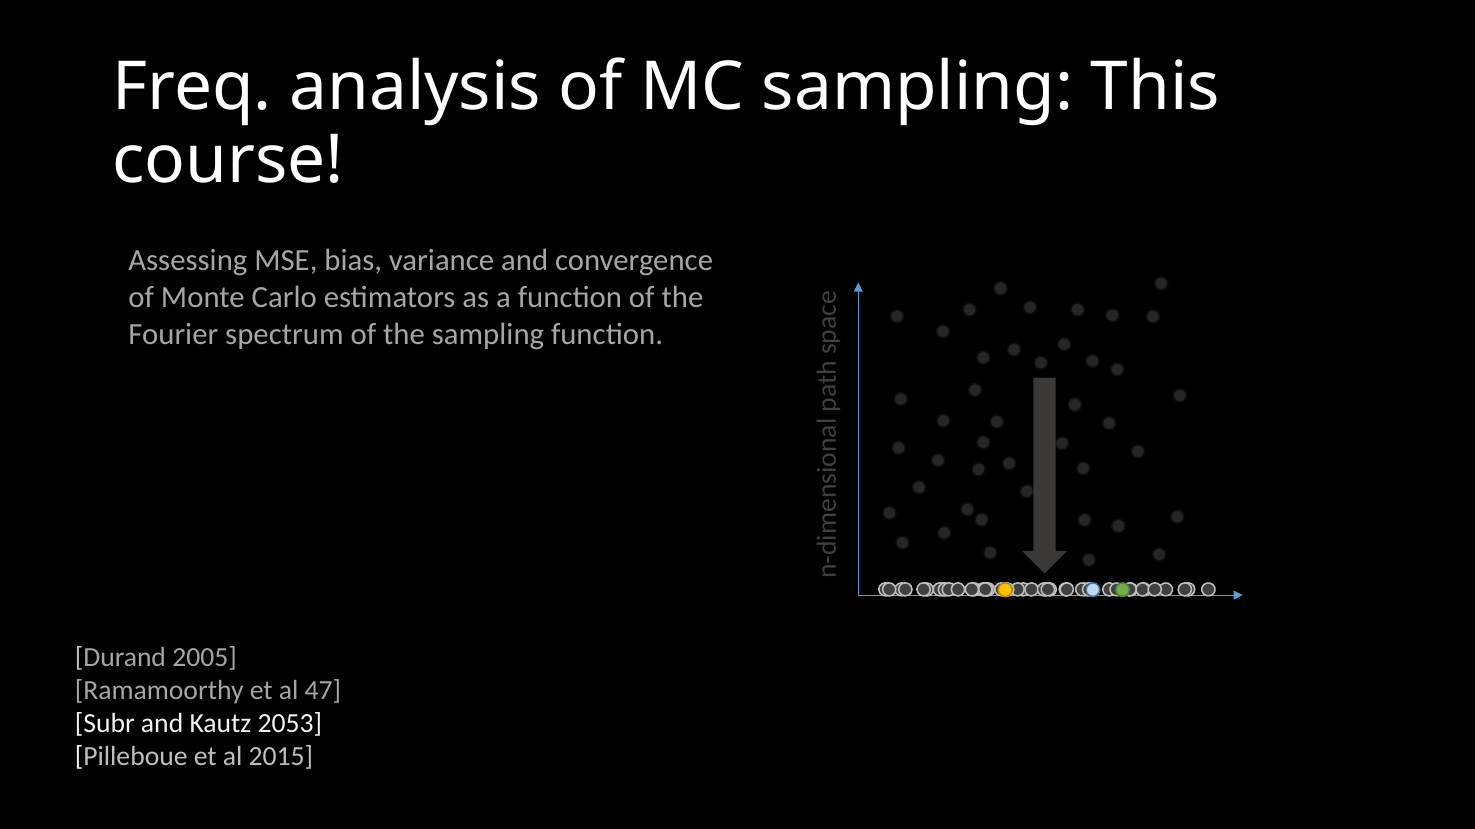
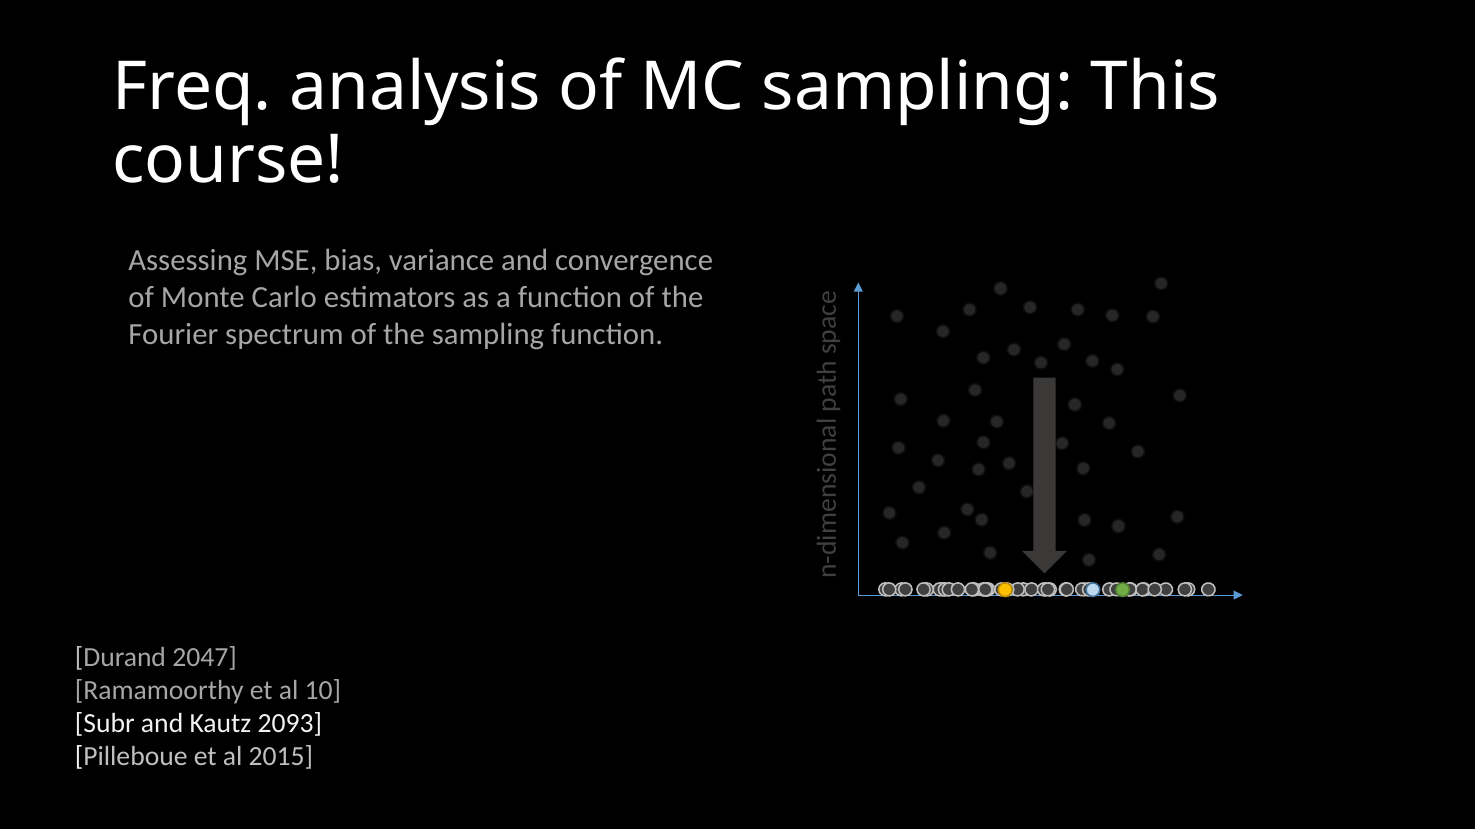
2005: 2005 -> 2047
47: 47 -> 10
2053: 2053 -> 2093
